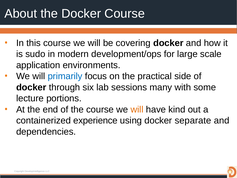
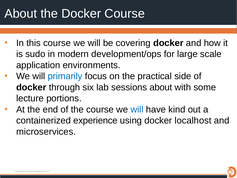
sessions many: many -> about
will at (137, 109) colour: orange -> blue
separate: separate -> localhost
dependencies: dependencies -> microservices
